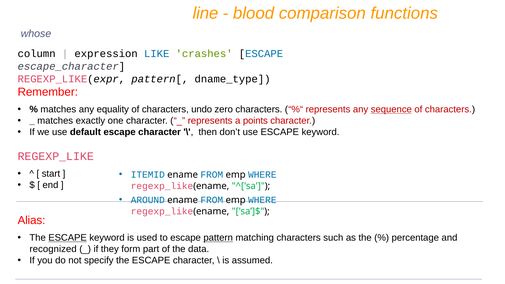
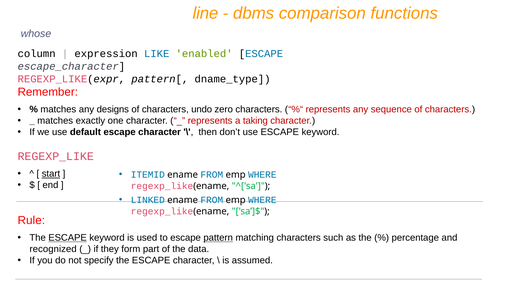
blood: blood -> dbms
crashes: crashes -> enabled
equality: equality -> designs
sequence underline: present -> none
points: points -> taking
start underline: none -> present
AROUND: AROUND -> LINKED
Alias: Alias -> Rule
